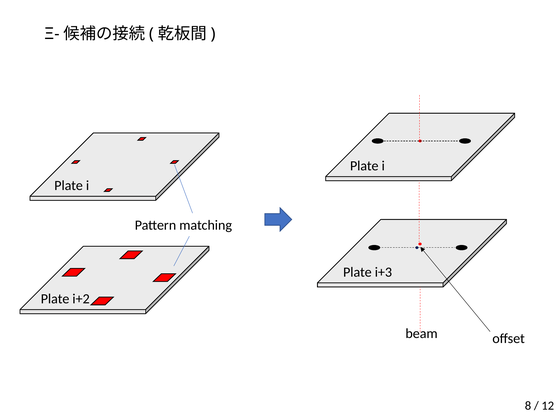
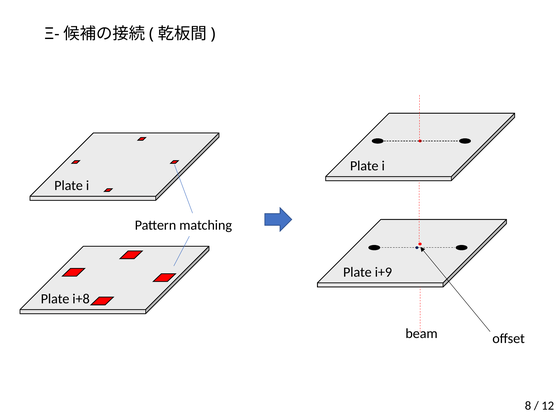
i+3: i+3 -> i+9
i+2: i+2 -> i+8
